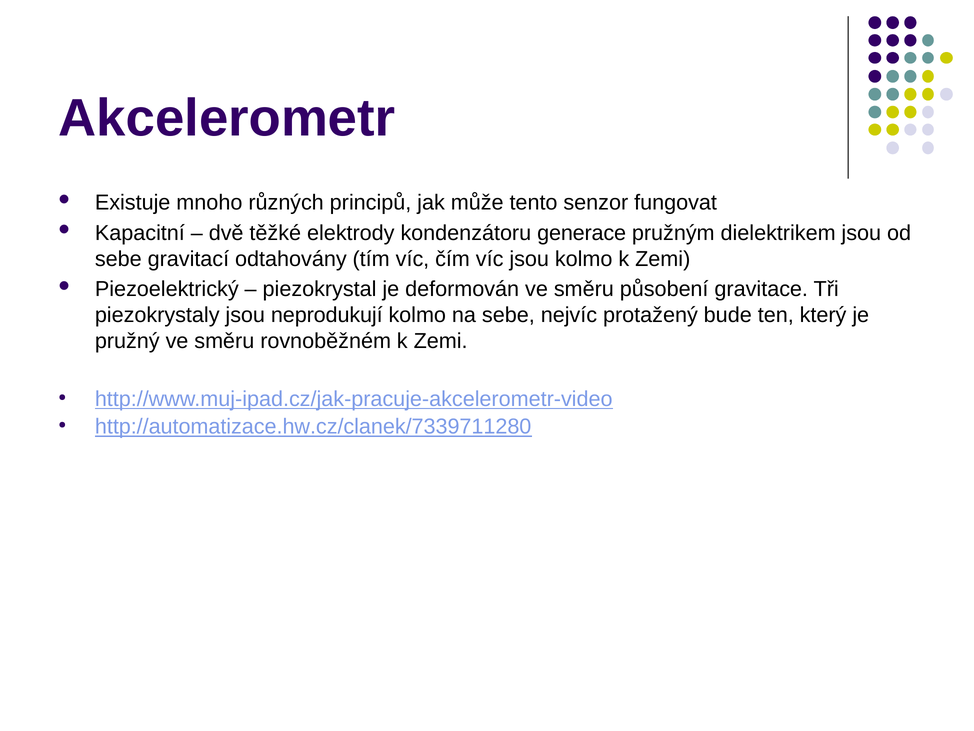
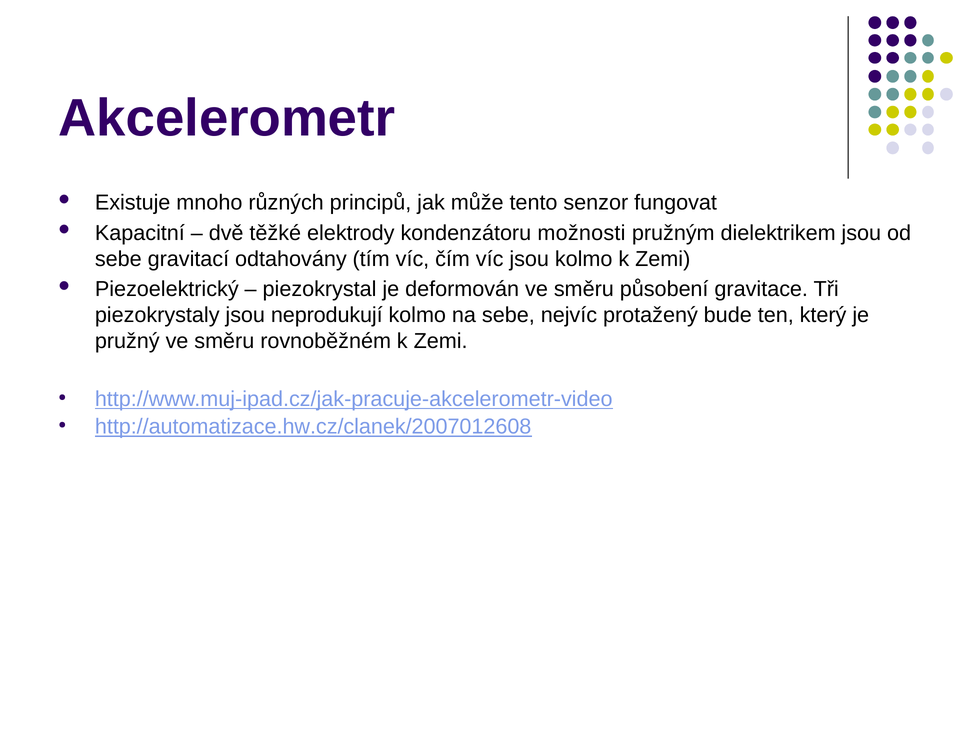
generace: generace -> možnosti
http://automatizace.hw.cz/clanek/7339711280: http://automatizace.hw.cz/clanek/7339711280 -> http://automatizace.hw.cz/clanek/2007012608
